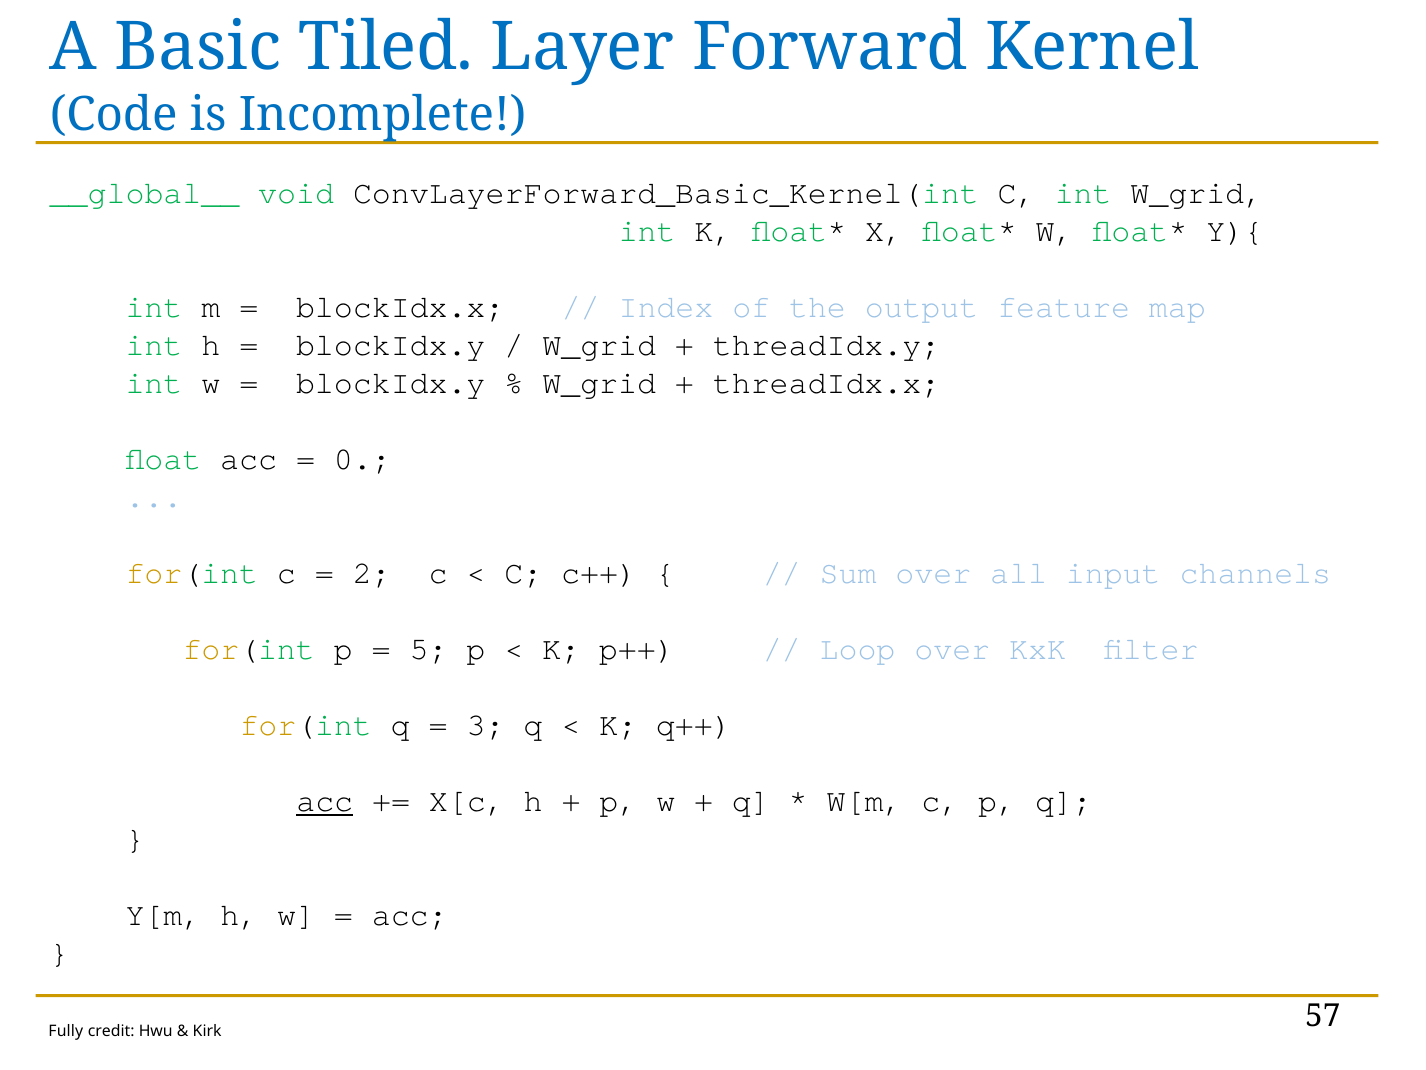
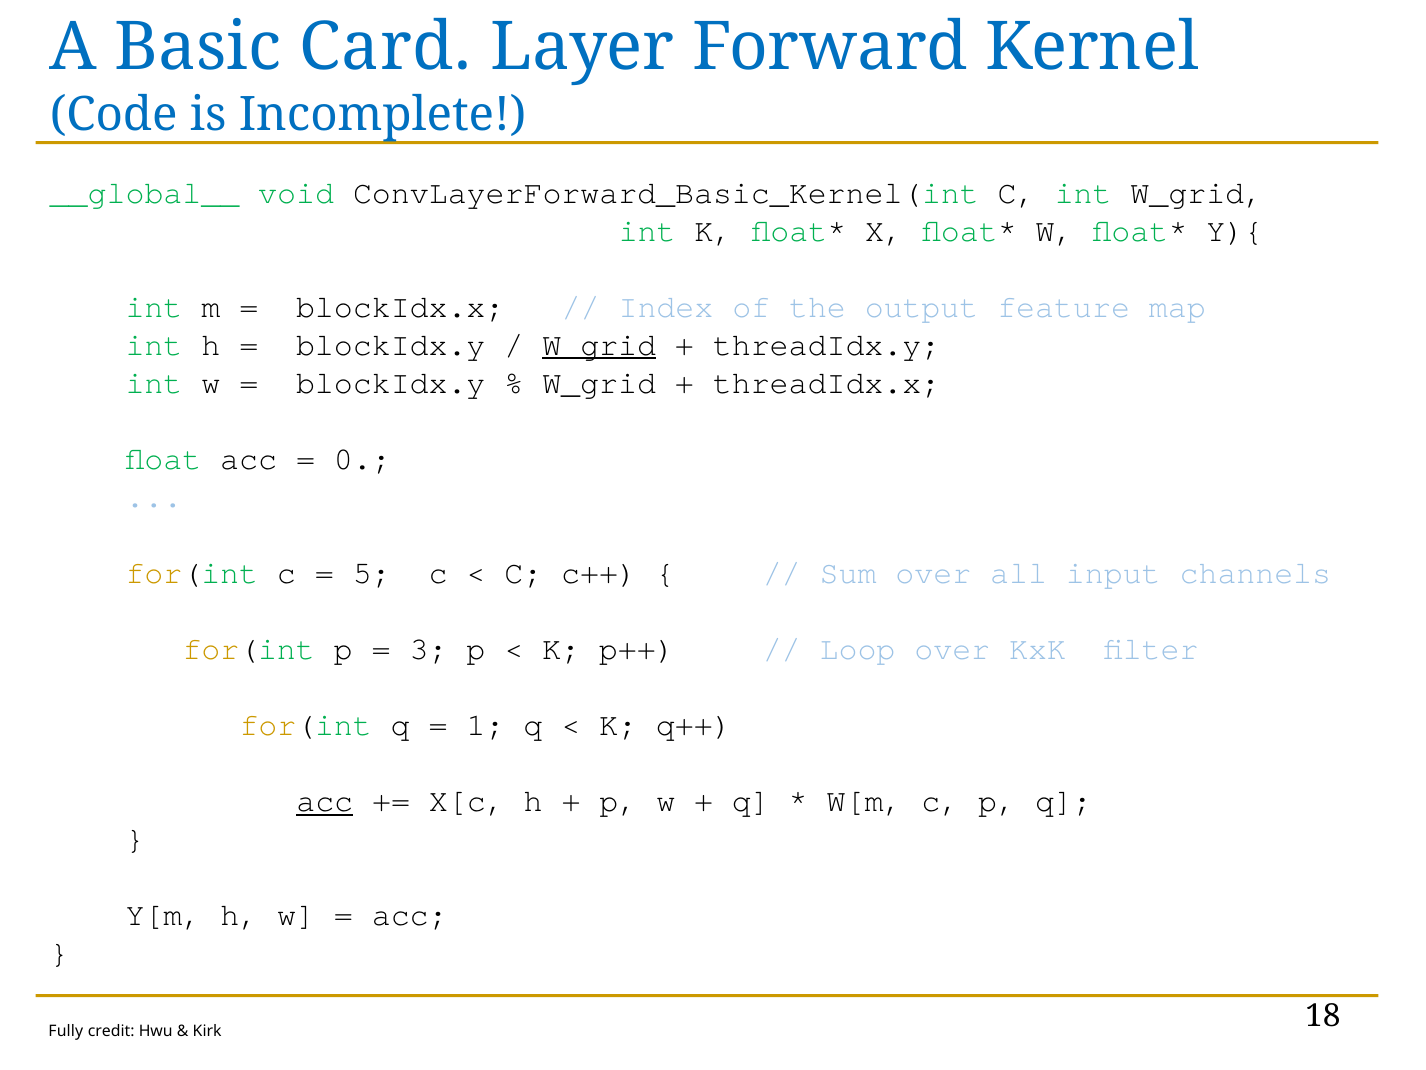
Tiled: Tiled -> Card
W_grid at (599, 345) underline: none -> present
2: 2 -> 5
5: 5 -> 3
3: 3 -> 1
57: 57 -> 18
